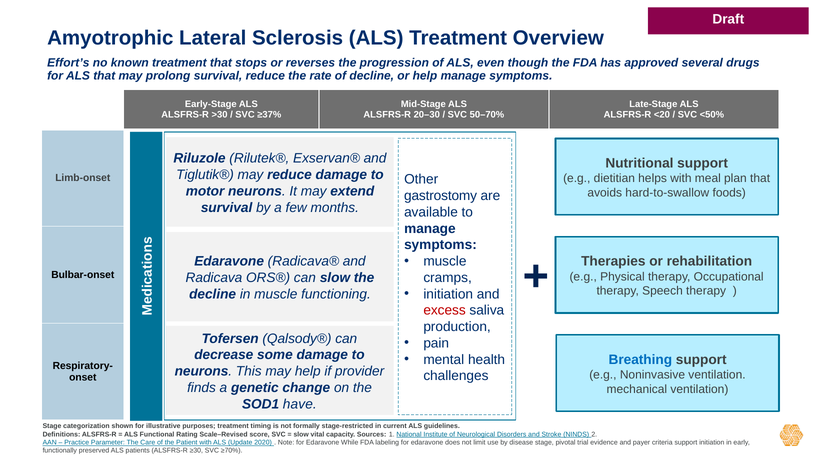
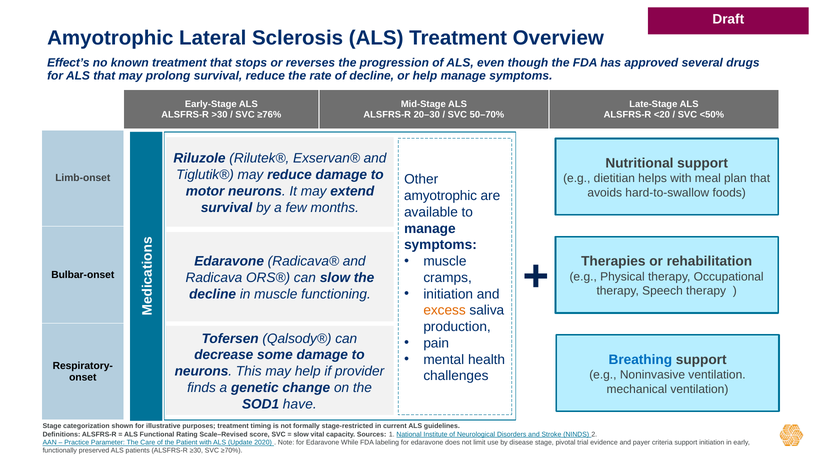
Effort’s: Effort’s -> Effect’s
≥37%: ≥37% -> ≥76%
gastrostomy at (441, 196): gastrostomy -> amyotrophic
excess colour: red -> orange
